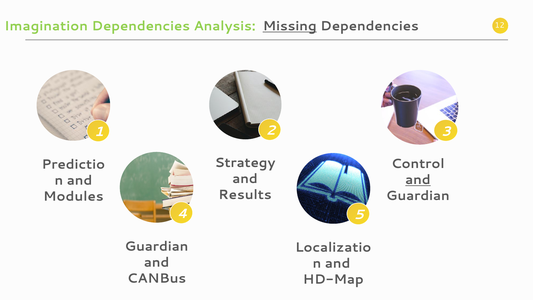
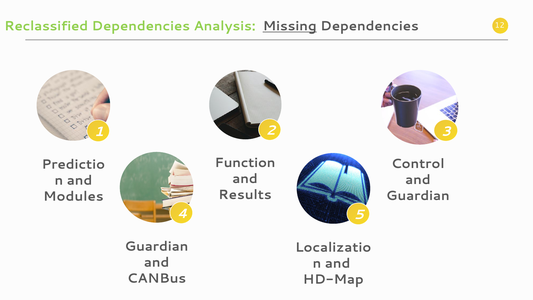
Imagination: Imagination -> Reclassified
Strategy: Strategy -> Function
and at (418, 180) underline: present -> none
